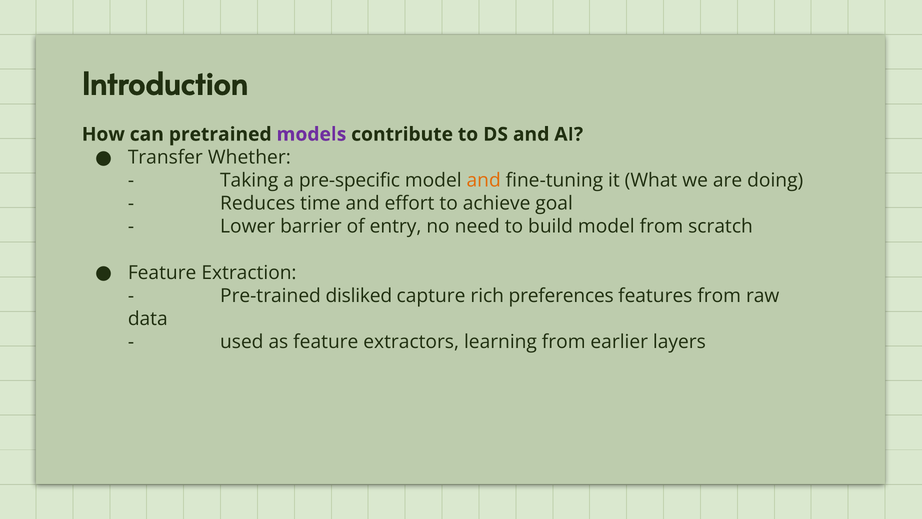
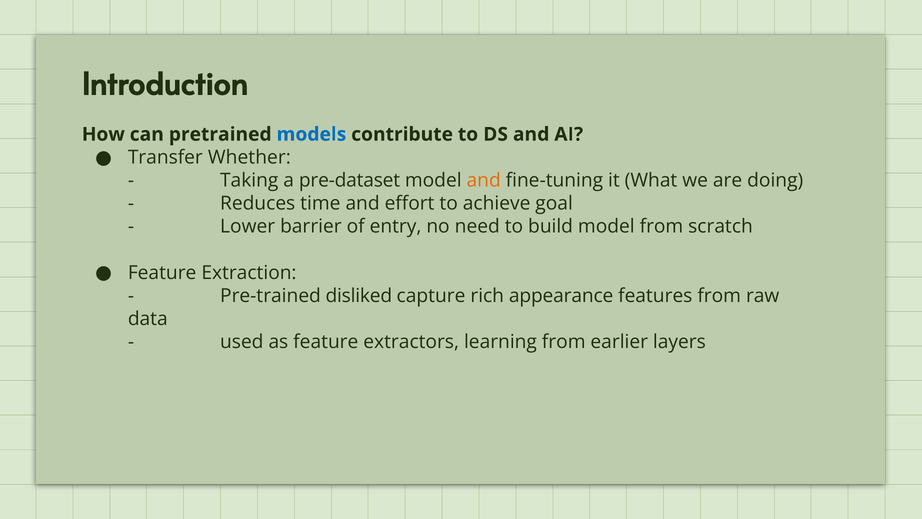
models colour: purple -> blue
pre-specific: pre-specific -> pre-dataset
preferences: preferences -> appearance
